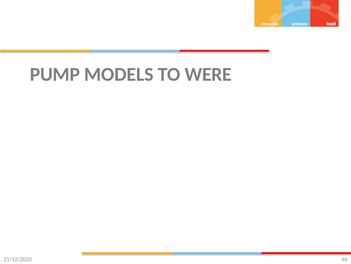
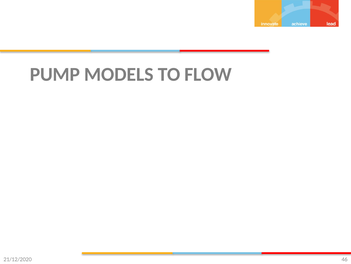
WERE: WERE -> FLOW
